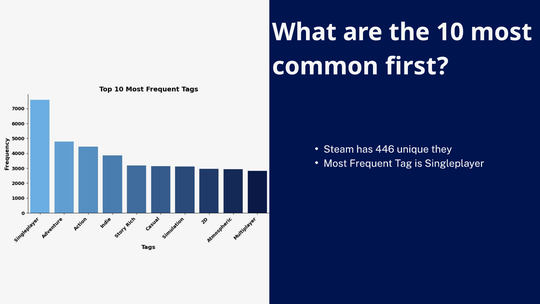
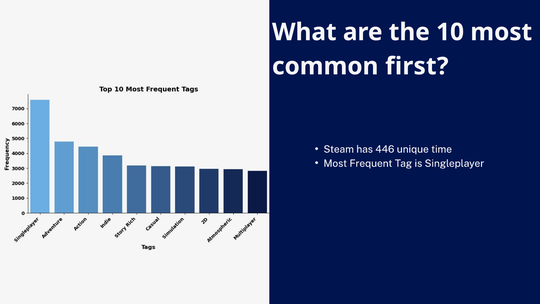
they: they -> time
